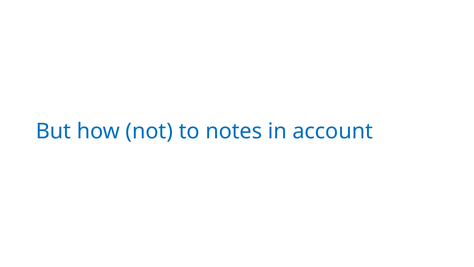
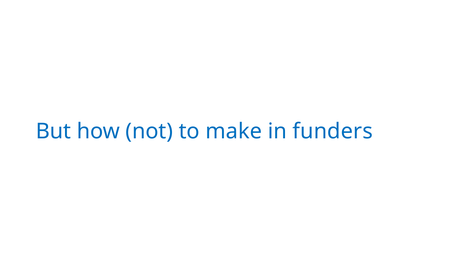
notes: notes -> make
account: account -> funders
